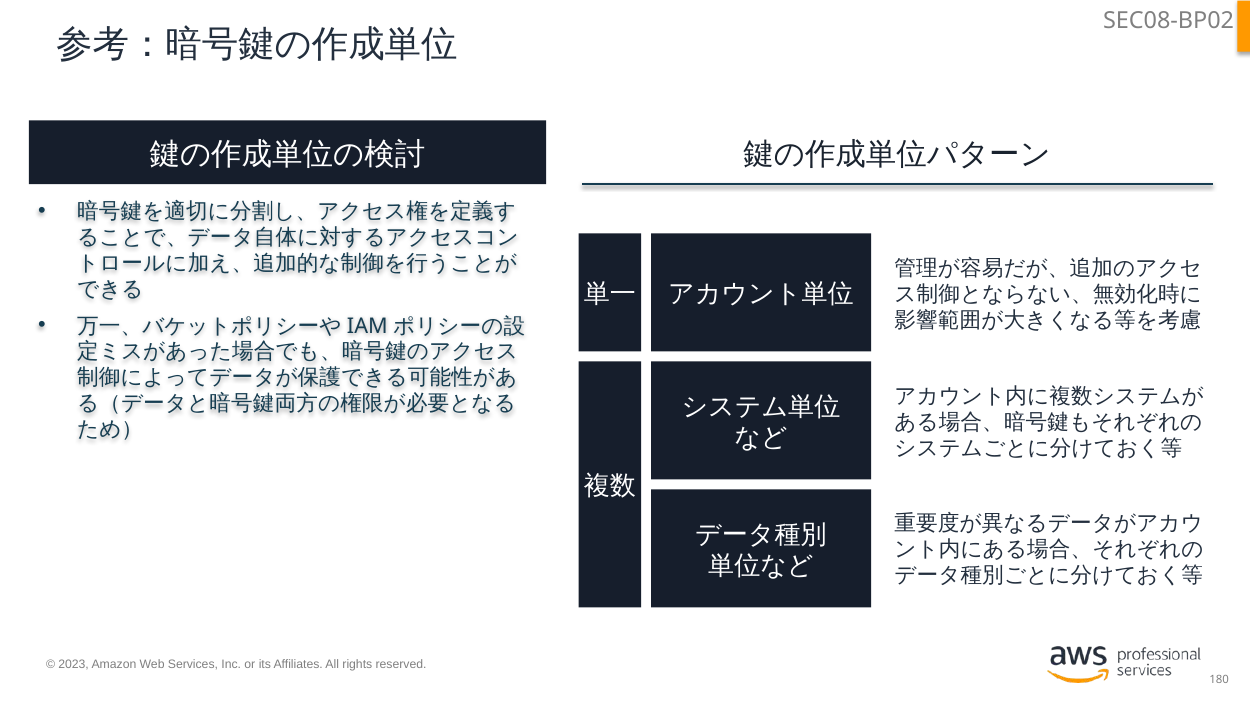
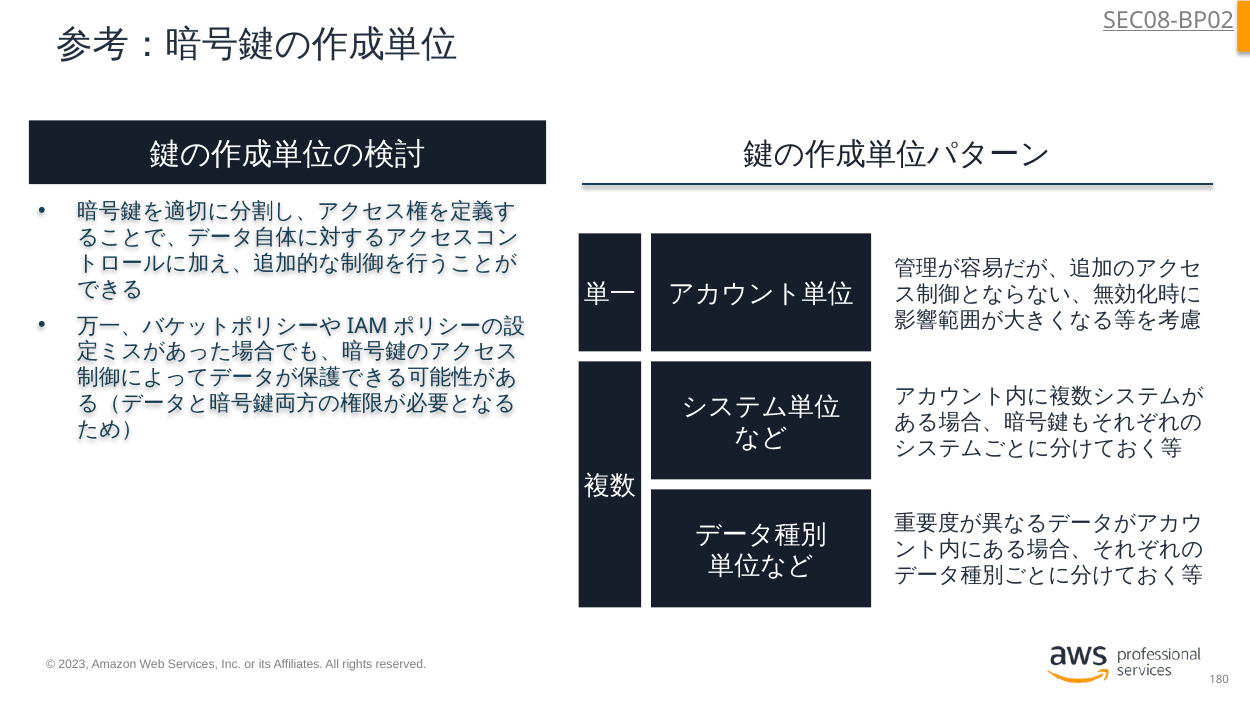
SEC08-BP02 underline: none -> present
